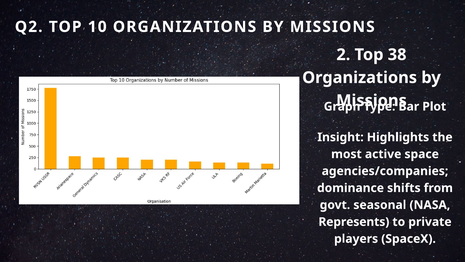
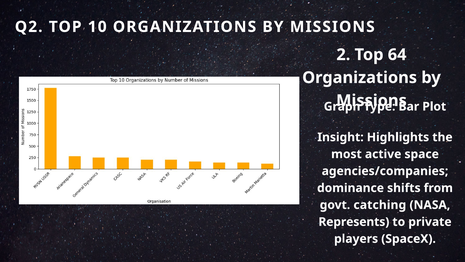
38: 38 -> 64
seasonal: seasonal -> catching
